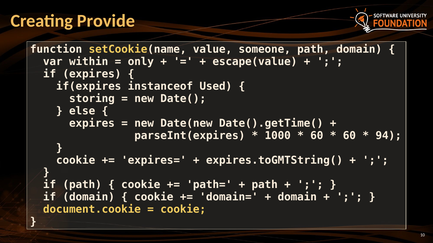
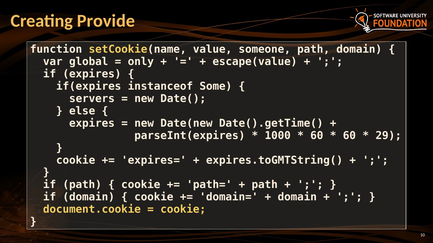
within: within -> global
Used: Used -> Some
storing: storing -> servers
94: 94 -> 29
